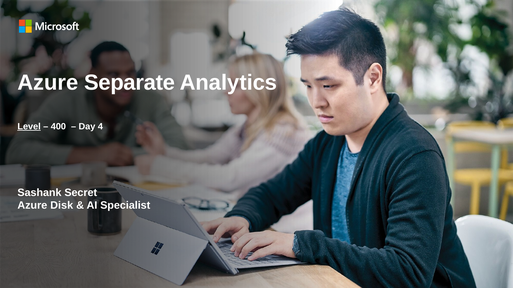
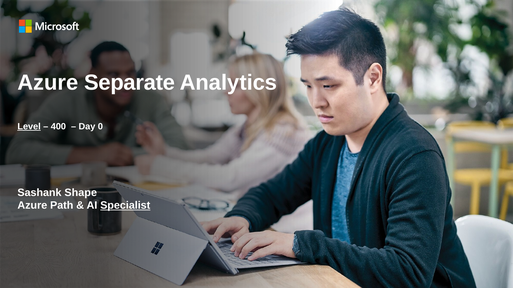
4: 4 -> 0
Secret: Secret -> Shape
Disk: Disk -> Path
Specialist underline: none -> present
